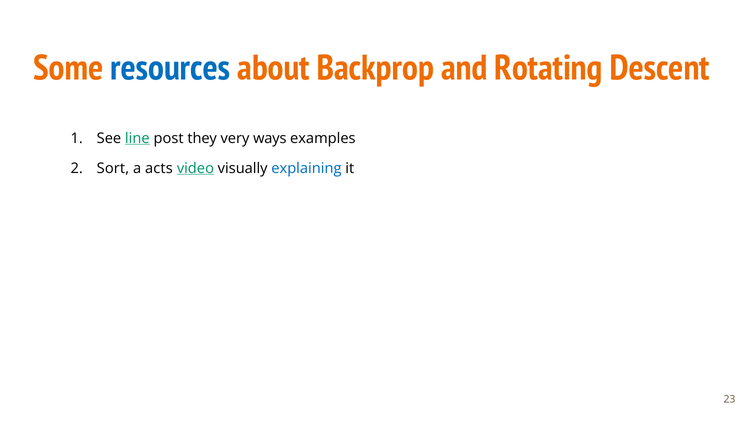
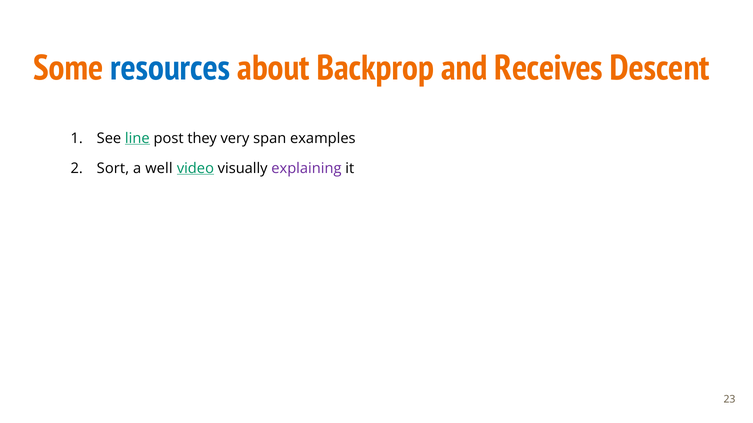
Rotating: Rotating -> Receives
ways: ways -> span
acts: acts -> well
explaining colour: blue -> purple
